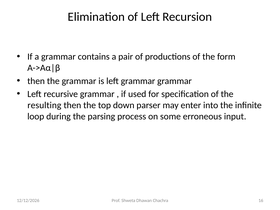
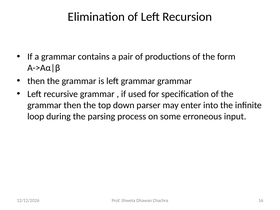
resulting at (44, 105): resulting -> grammar
